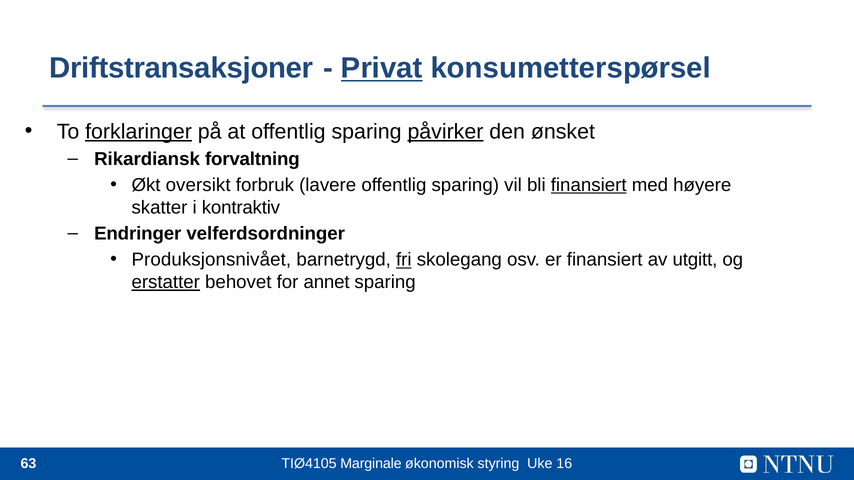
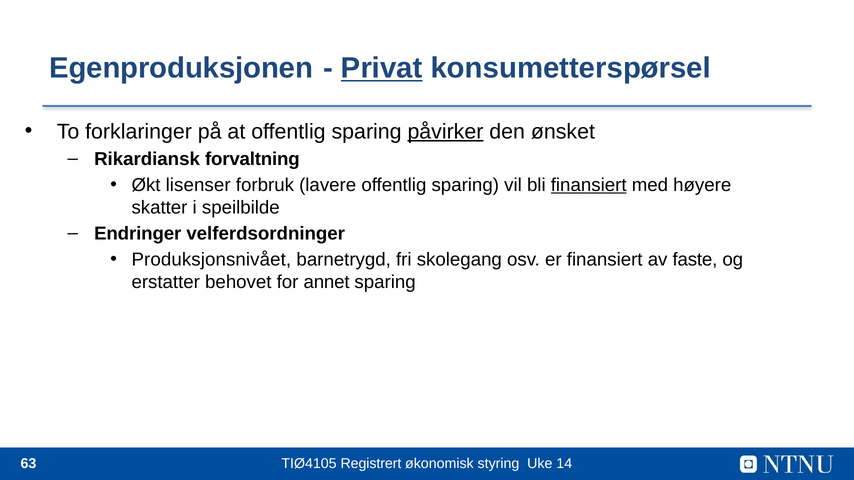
Driftstransaksjoner: Driftstransaksjoner -> Egenproduksjonen
forklaringer underline: present -> none
oversikt: oversikt -> lisenser
kontraktiv: kontraktiv -> speilbilde
fri underline: present -> none
utgitt: utgitt -> faste
erstatter underline: present -> none
Marginale: Marginale -> Registrert
16: 16 -> 14
